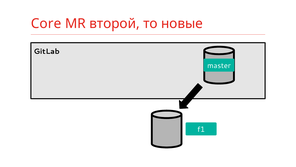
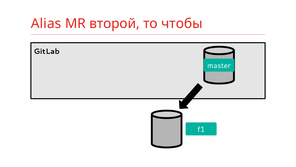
Core: Core -> Alias
новые: новые -> чтобы
